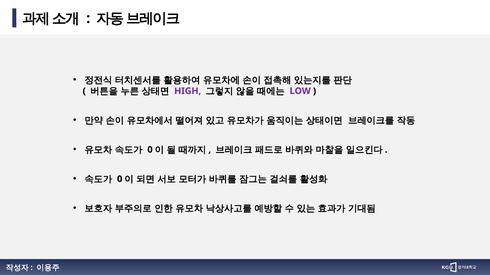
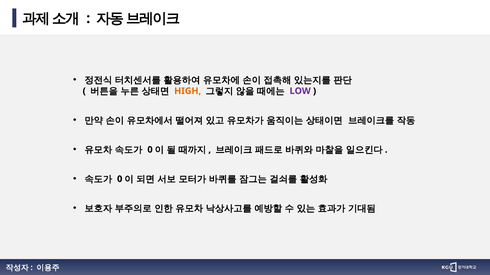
HIGH colour: purple -> orange
